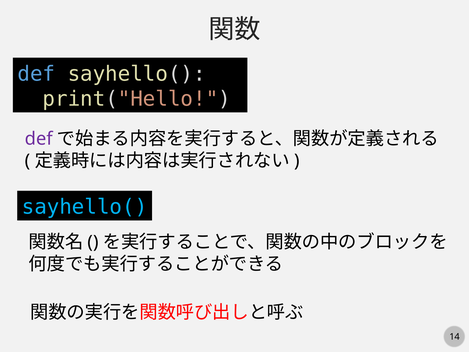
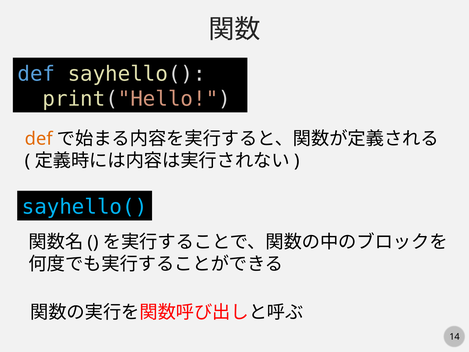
def at (39, 139) colour: purple -> orange
